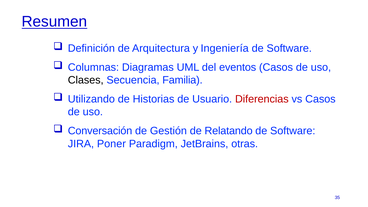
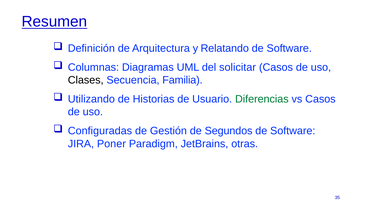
Ingeniería: Ingeniería -> Relatando
eventos: eventos -> solicitar
Diferencias colour: red -> green
Conversación: Conversación -> Configuradas
Relatando: Relatando -> Segundos
